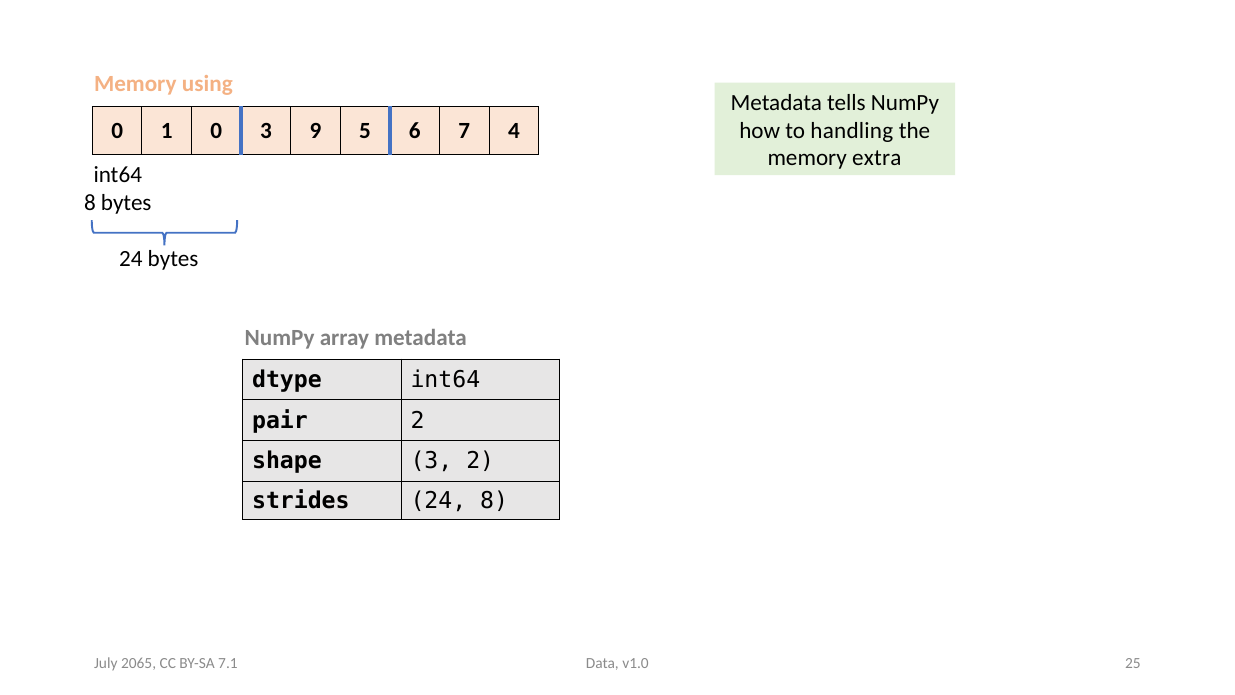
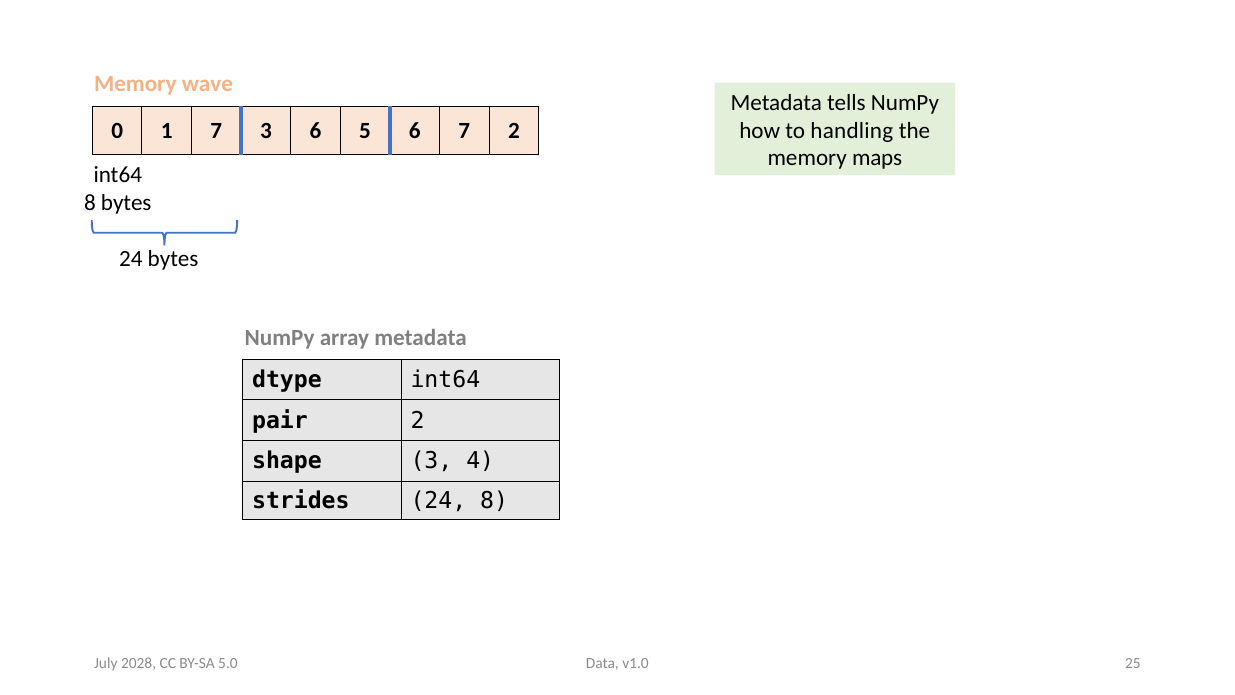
using: using -> wave
1 0: 0 -> 7
3 9: 9 -> 6
7 4: 4 -> 2
extra: extra -> maps
3 2: 2 -> 4
2065: 2065 -> 2028
7.1: 7.1 -> 5.0
